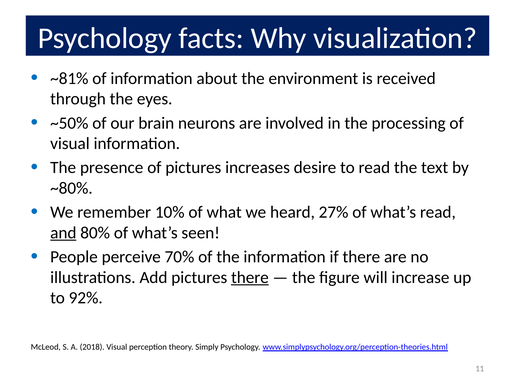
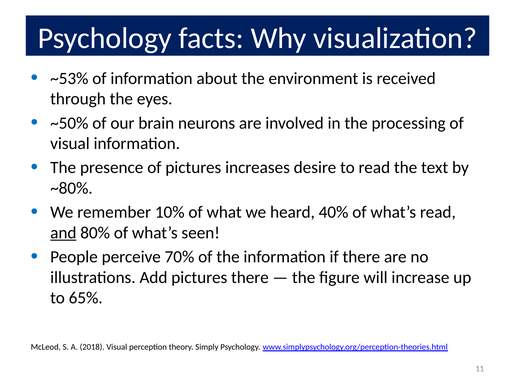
~81%: ~81% -> ~53%
27%: 27% -> 40%
there at (250, 278) underline: present -> none
92%: 92% -> 65%
